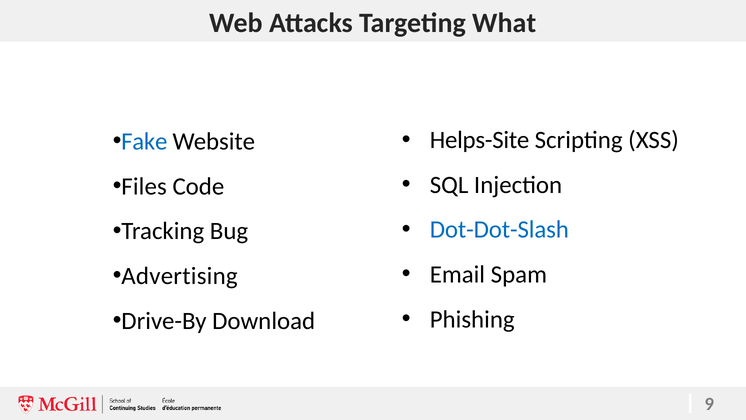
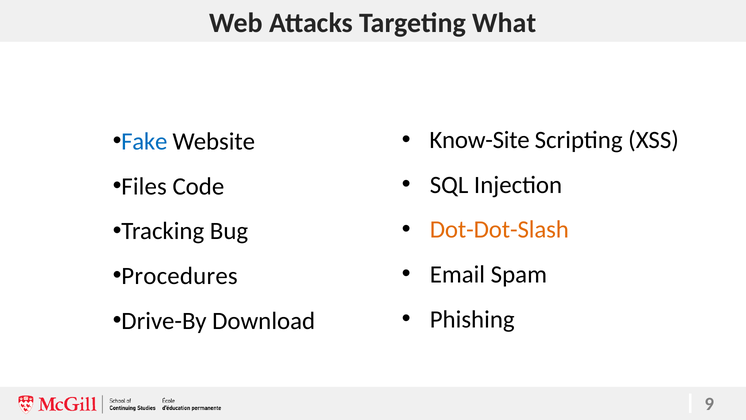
Helps-Site: Helps-Site -> Know-Site
Dot-Dot-Slash colour: blue -> orange
Advertising: Advertising -> Procedures
